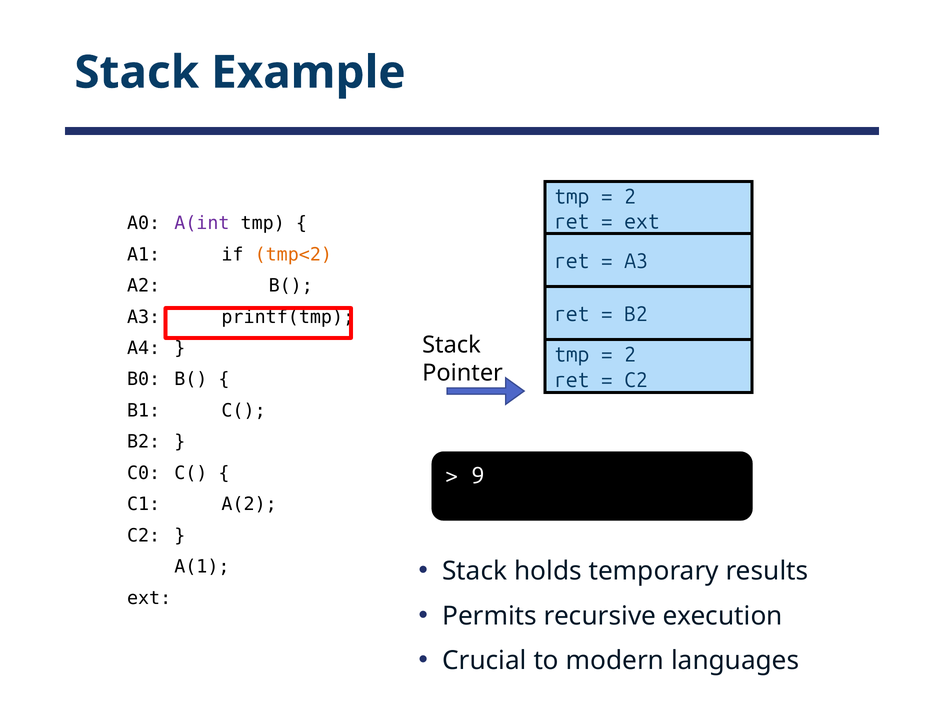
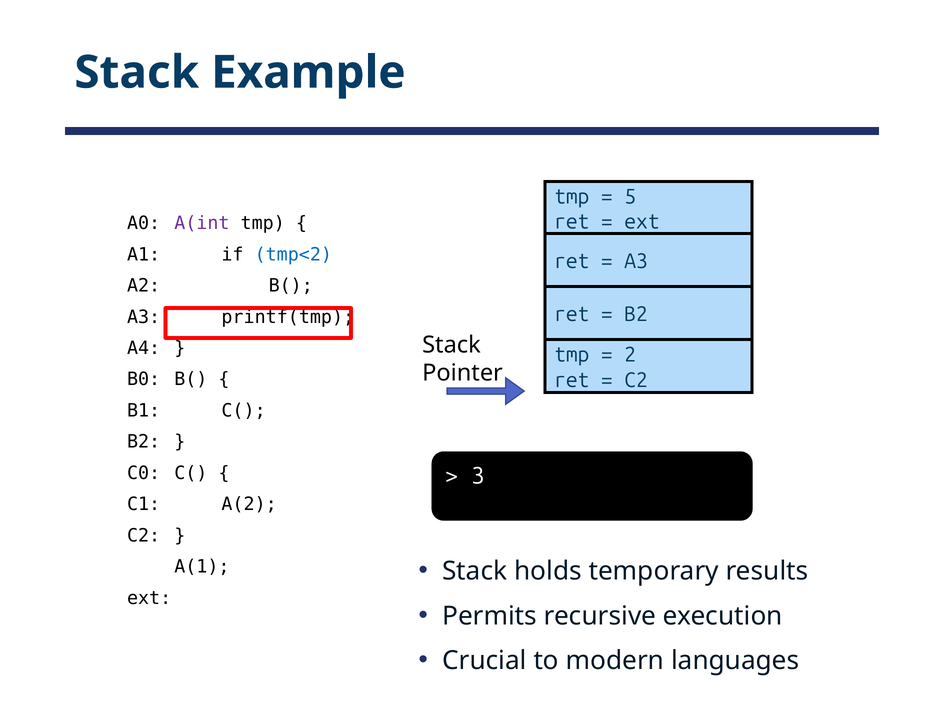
2 at (630, 197): 2 -> 5
tmp<2 colour: orange -> blue
9: 9 -> 3
